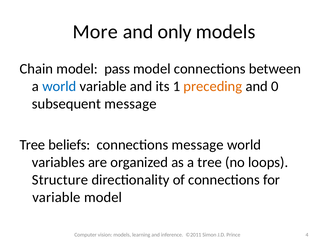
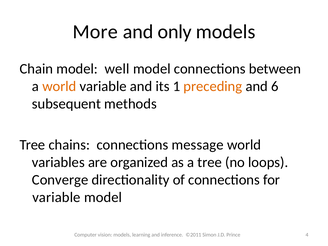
pass: pass -> well
world at (59, 86) colour: blue -> orange
0: 0 -> 6
subsequent message: message -> methods
beliefs: beliefs -> chains
Structure: Structure -> Converge
